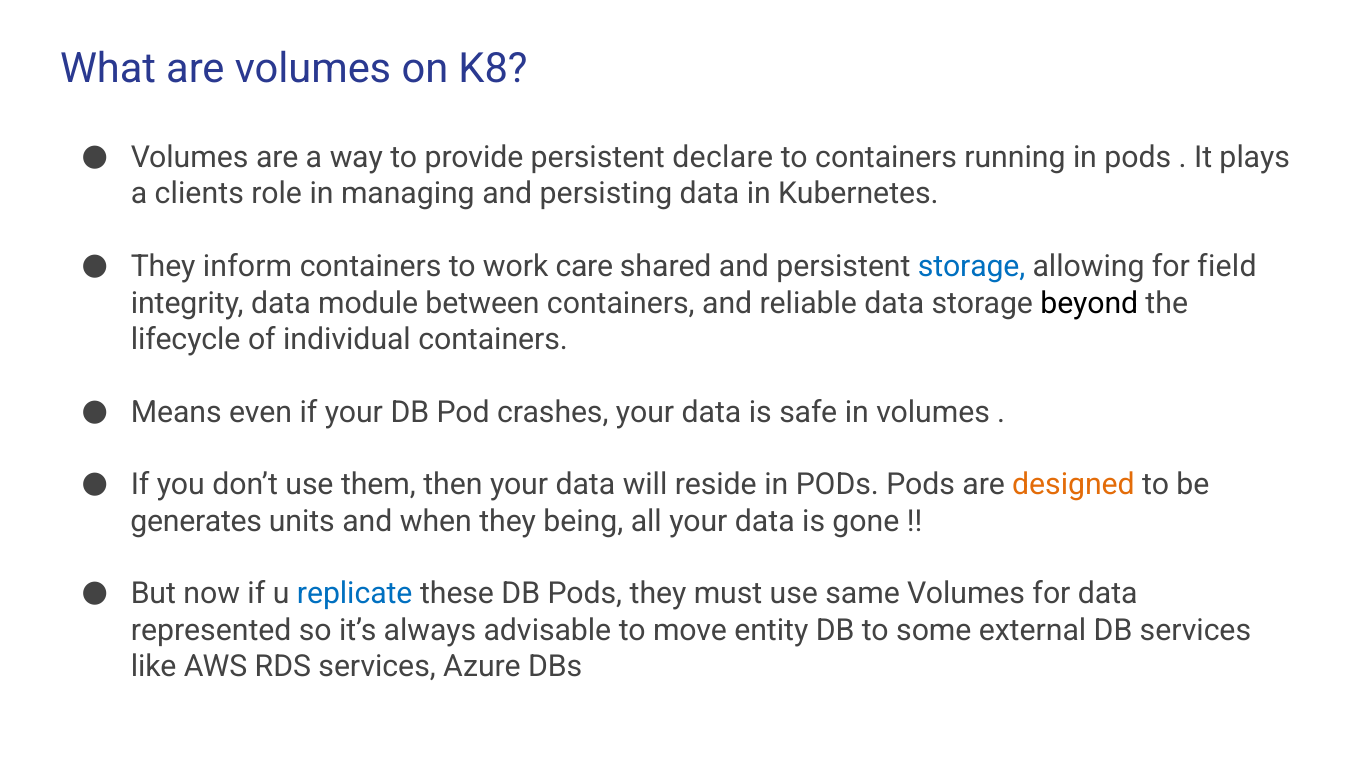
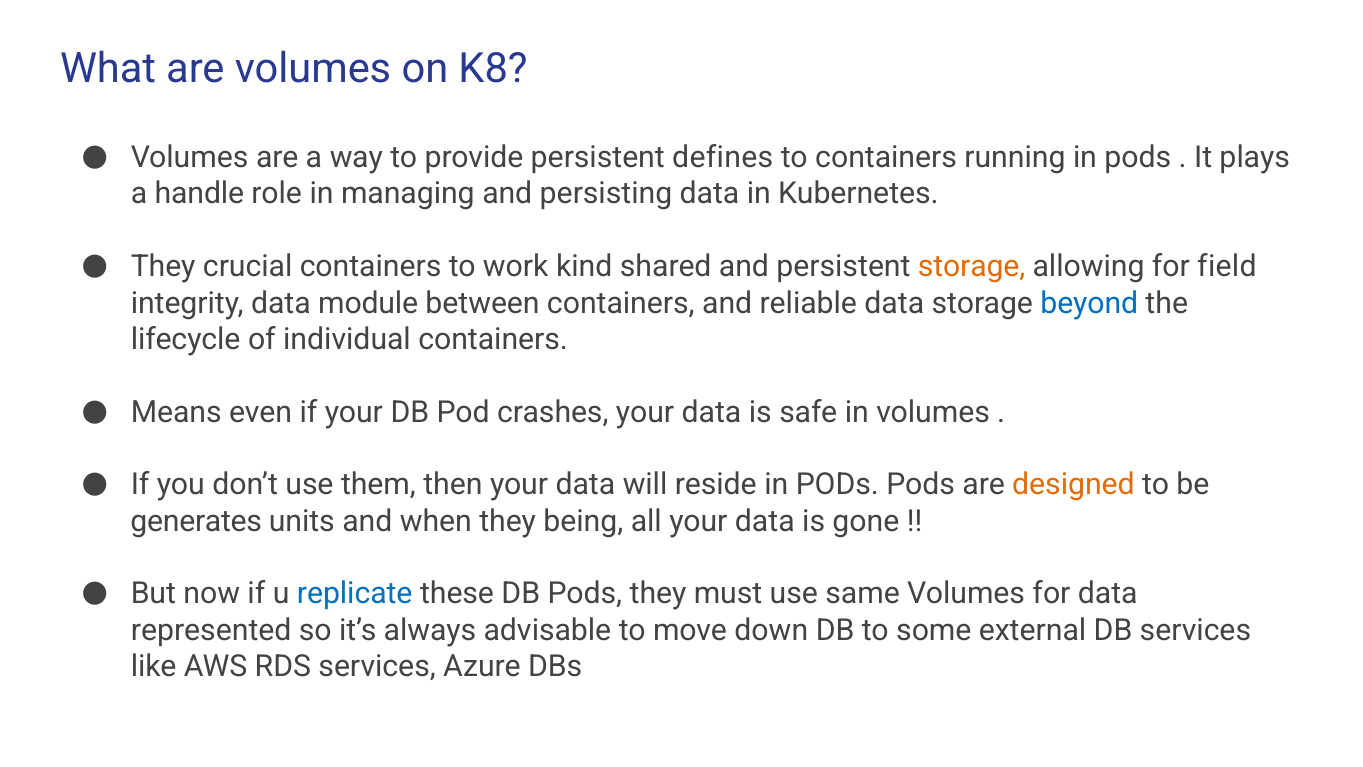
declare: declare -> defines
clients: clients -> handle
inform: inform -> crucial
care: care -> kind
storage at (972, 267) colour: blue -> orange
beyond colour: black -> blue
entity: entity -> down
